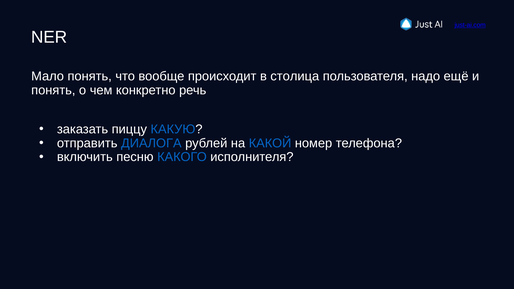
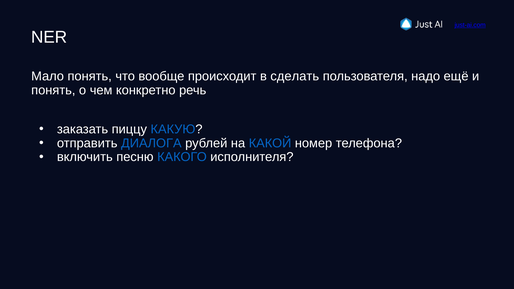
столица: столица -> сделать
